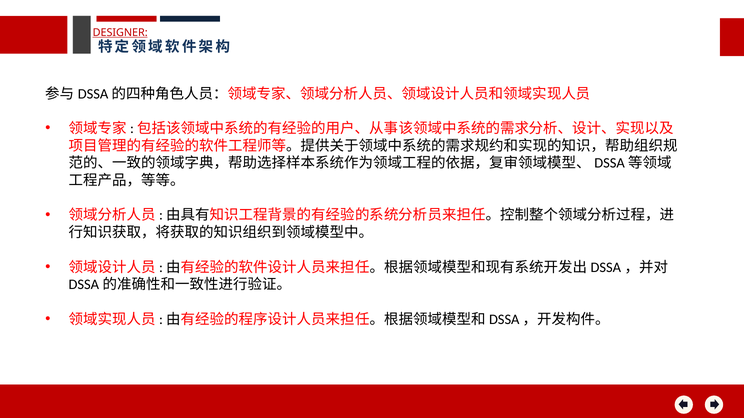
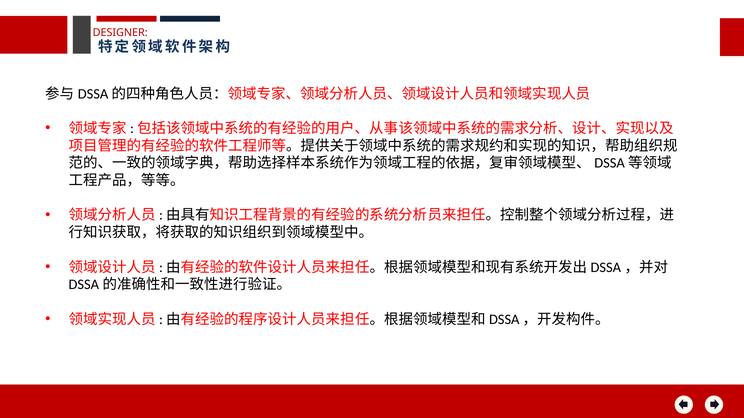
DESIGNER underline: present -> none
